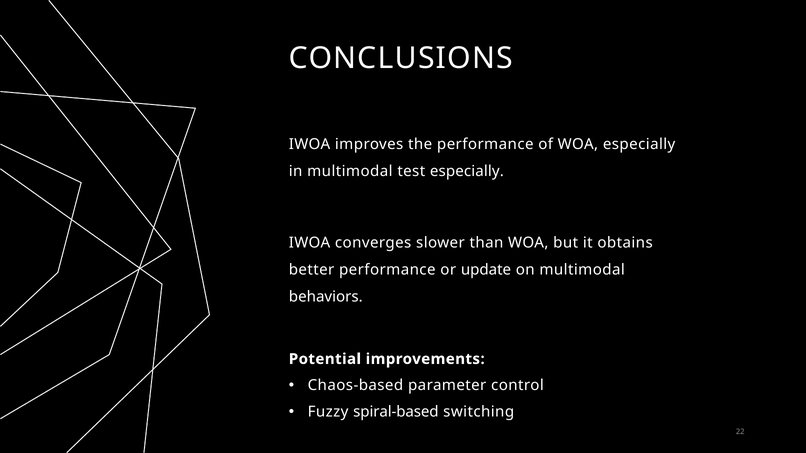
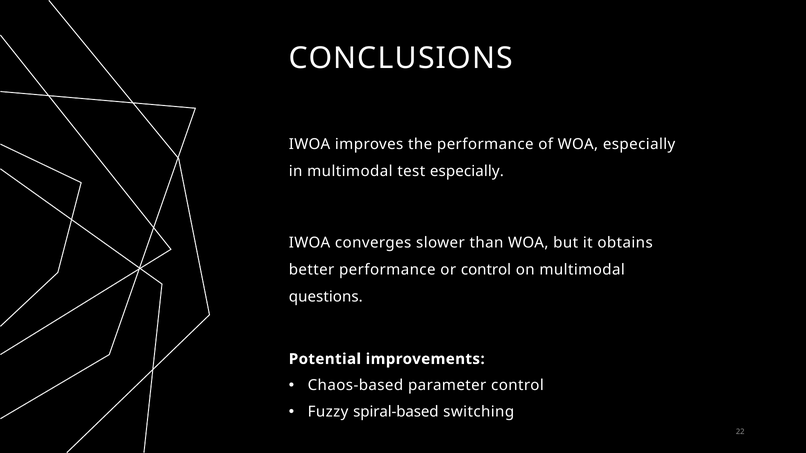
or update: update -> control
behaviors: behaviors -> questions
